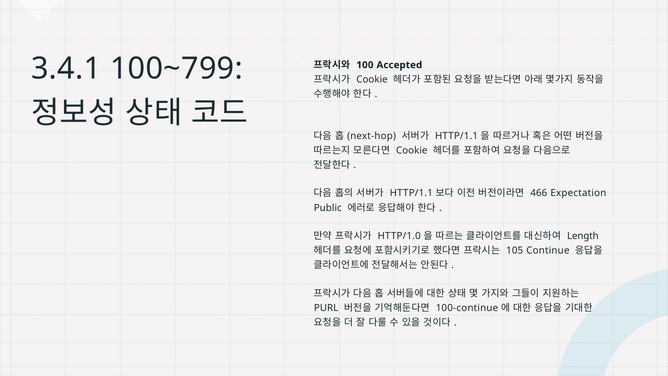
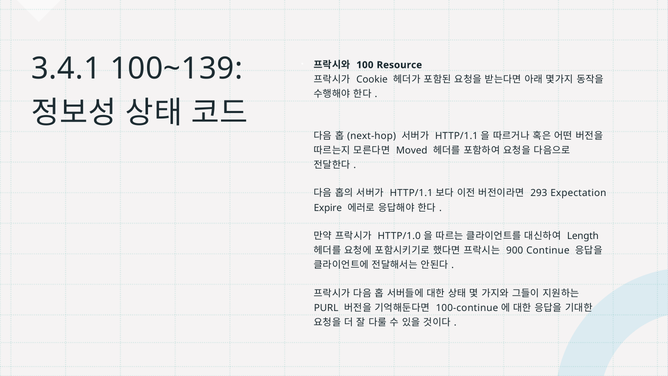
100~799: 100~799 -> 100~139
Accepted: Accepted -> Resource
Cookie at (412, 150): Cookie -> Moved
466: 466 -> 293
Public: Public -> Expire
105: 105 -> 900
